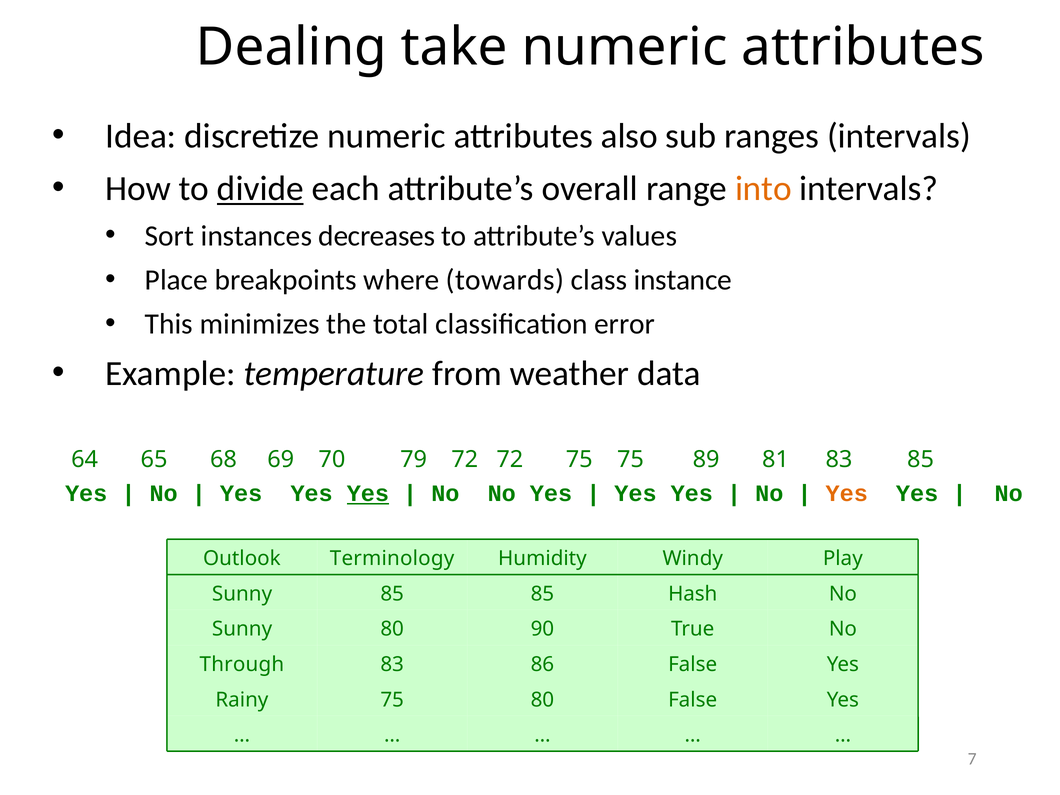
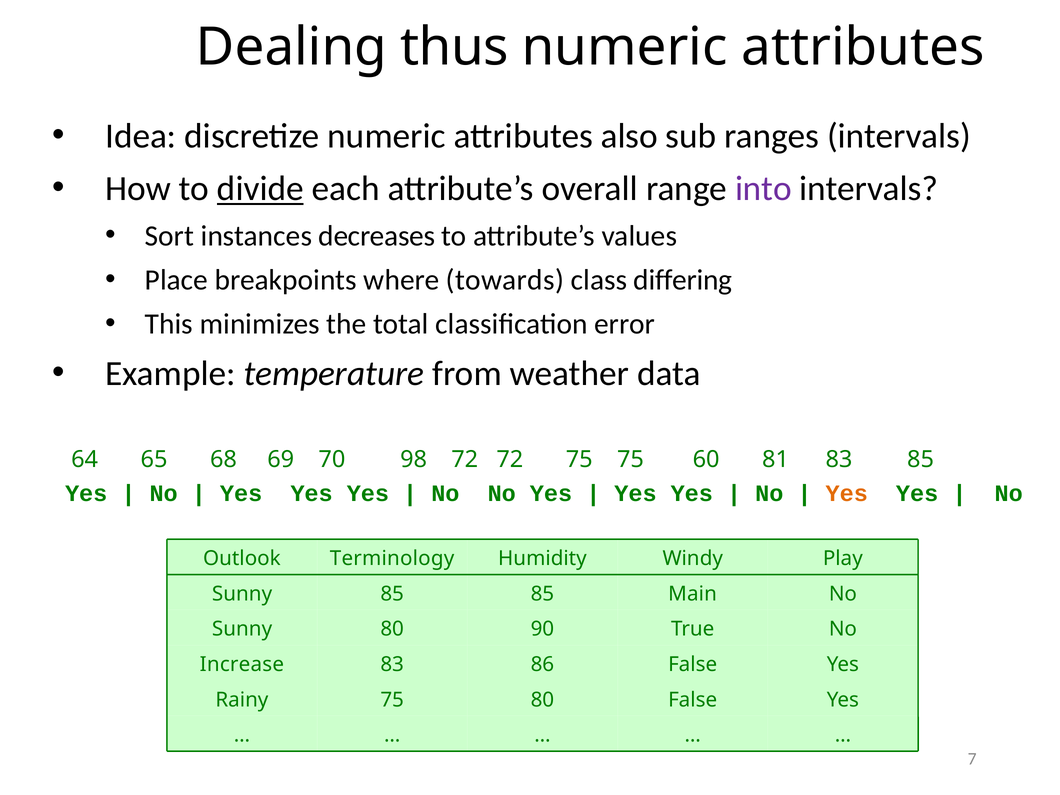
take: take -> thus
into colour: orange -> purple
instance: instance -> differing
79: 79 -> 98
89: 89 -> 60
Yes at (368, 493) underline: present -> none
Hash: Hash -> Main
Through: Through -> Increase
